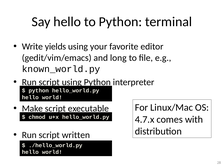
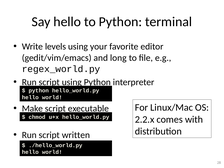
yields: yields -> levels
known_world.py: known_world.py -> regex_world.py
4.7.x: 4.7.x -> 2.2.x
